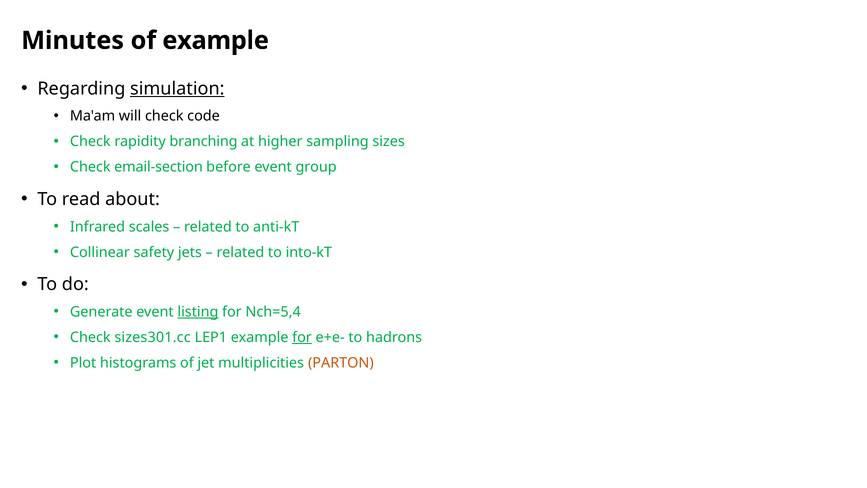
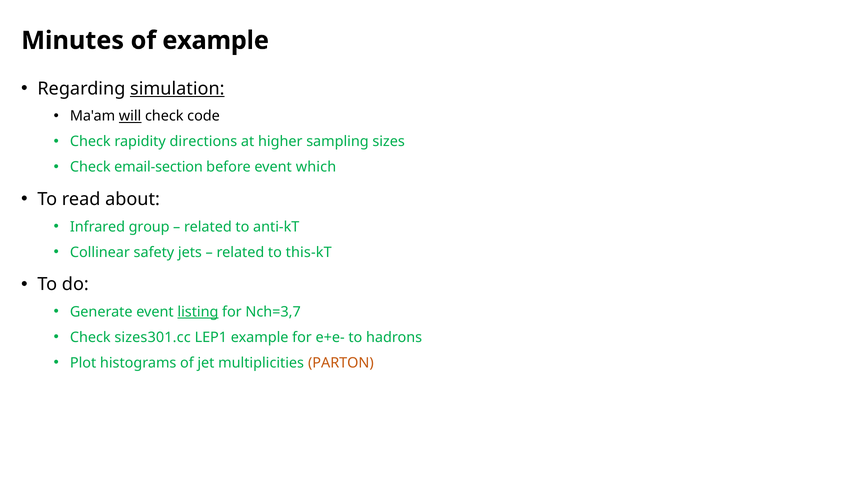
will underline: none -> present
branching: branching -> directions
group: group -> which
scales: scales -> group
into-kT: into-kT -> this-kT
Nch=5,4: Nch=5,4 -> Nch=3,7
for at (302, 337) underline: present -> none
